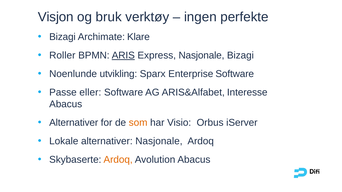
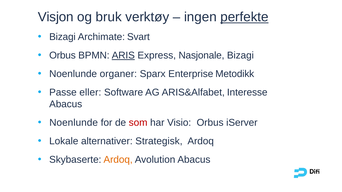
perfekte underline: none -> present
Klare: Klare -> Svart
Roller at (62, 55): Roller -> Orbus
utvikling: utvikling -> organer
Enterprise Software: Software -> Metodikk
Alternativer at (74, 123): Alternativer -> Noenlunde
som colour: orange -> red
alternativer Nasjonale: Nasjonale -> Strategisk
